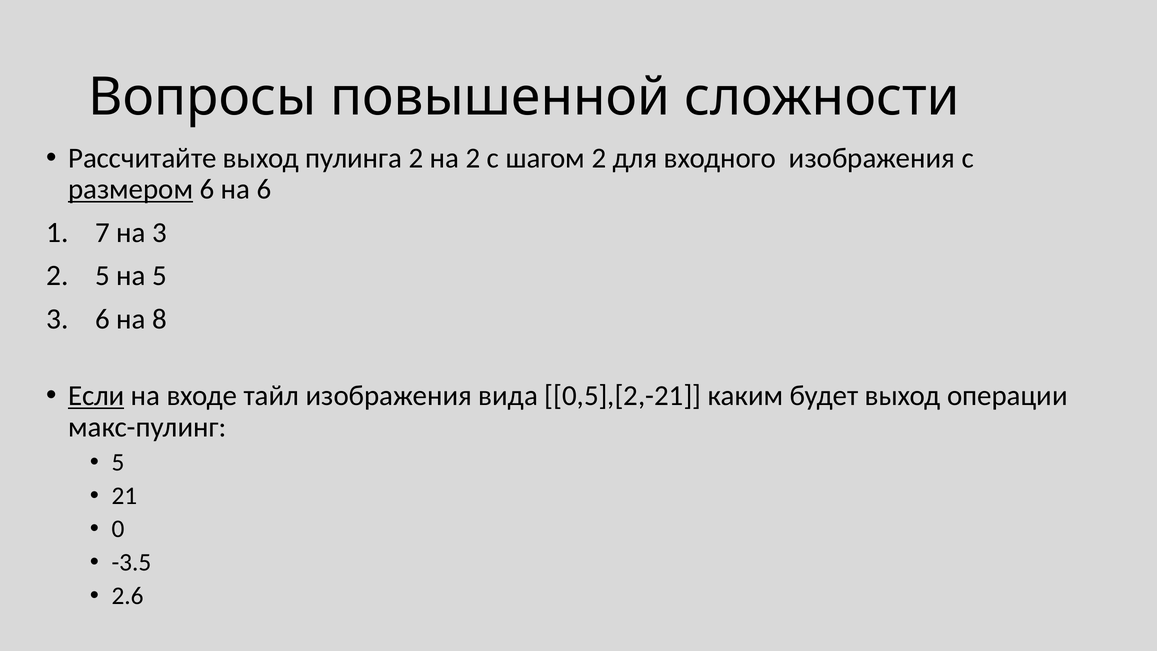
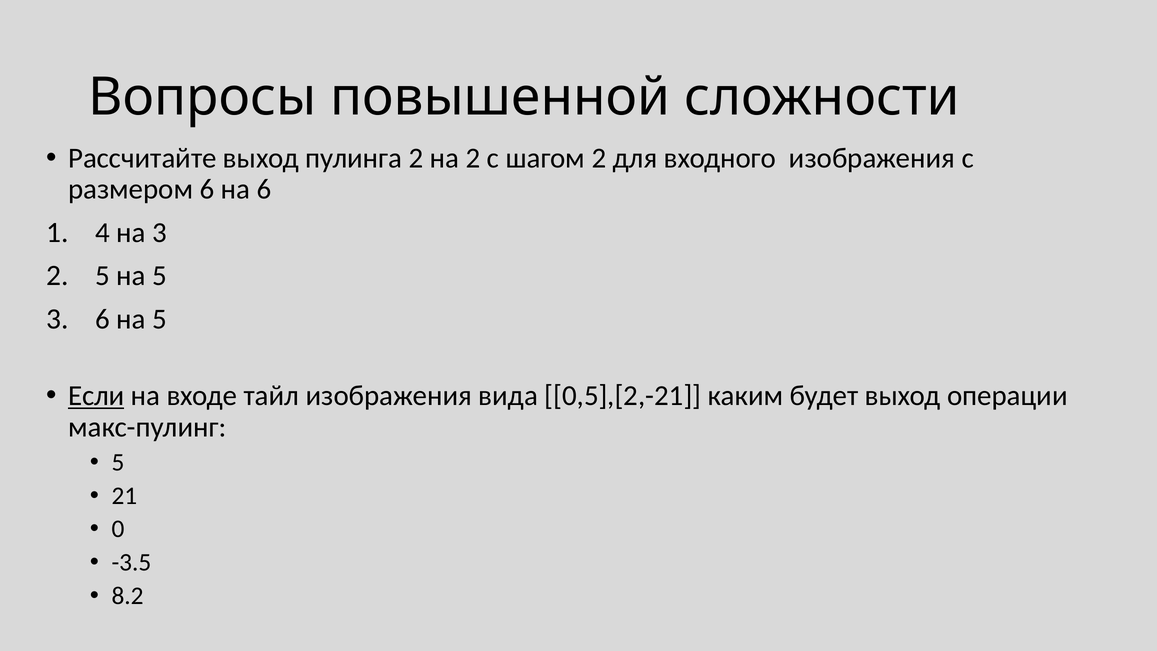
размером underline: present -> none
7: 7 -> 4
6 на 8: 8 -> 5
2.6: 2.6 -> 8.2
